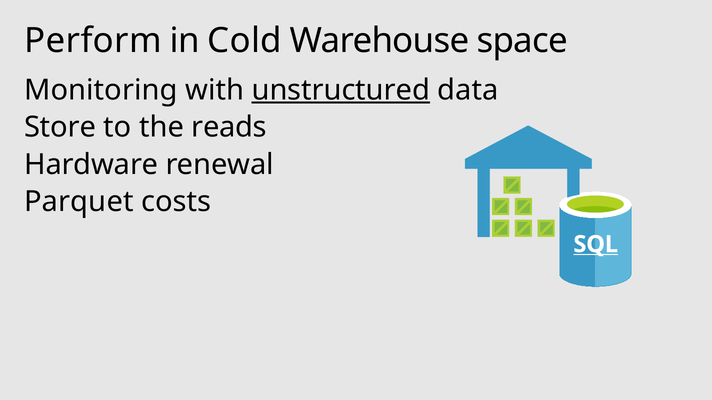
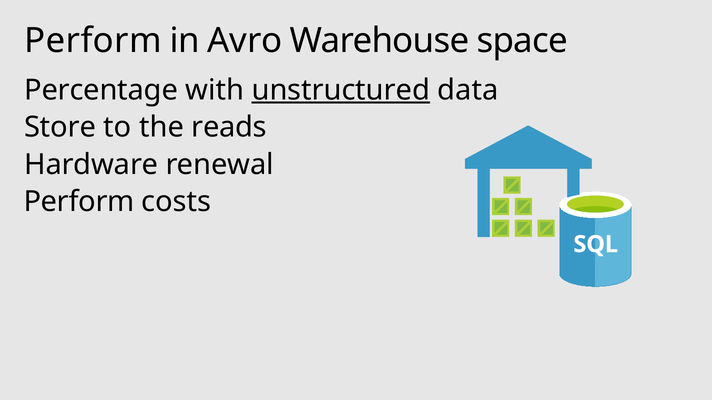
Cold: Cold -> Avro
Monitoring: Monitoring -> Percentage
Parquet at (79, 202): Parquet -> Perform
SQL underline: present -> none
